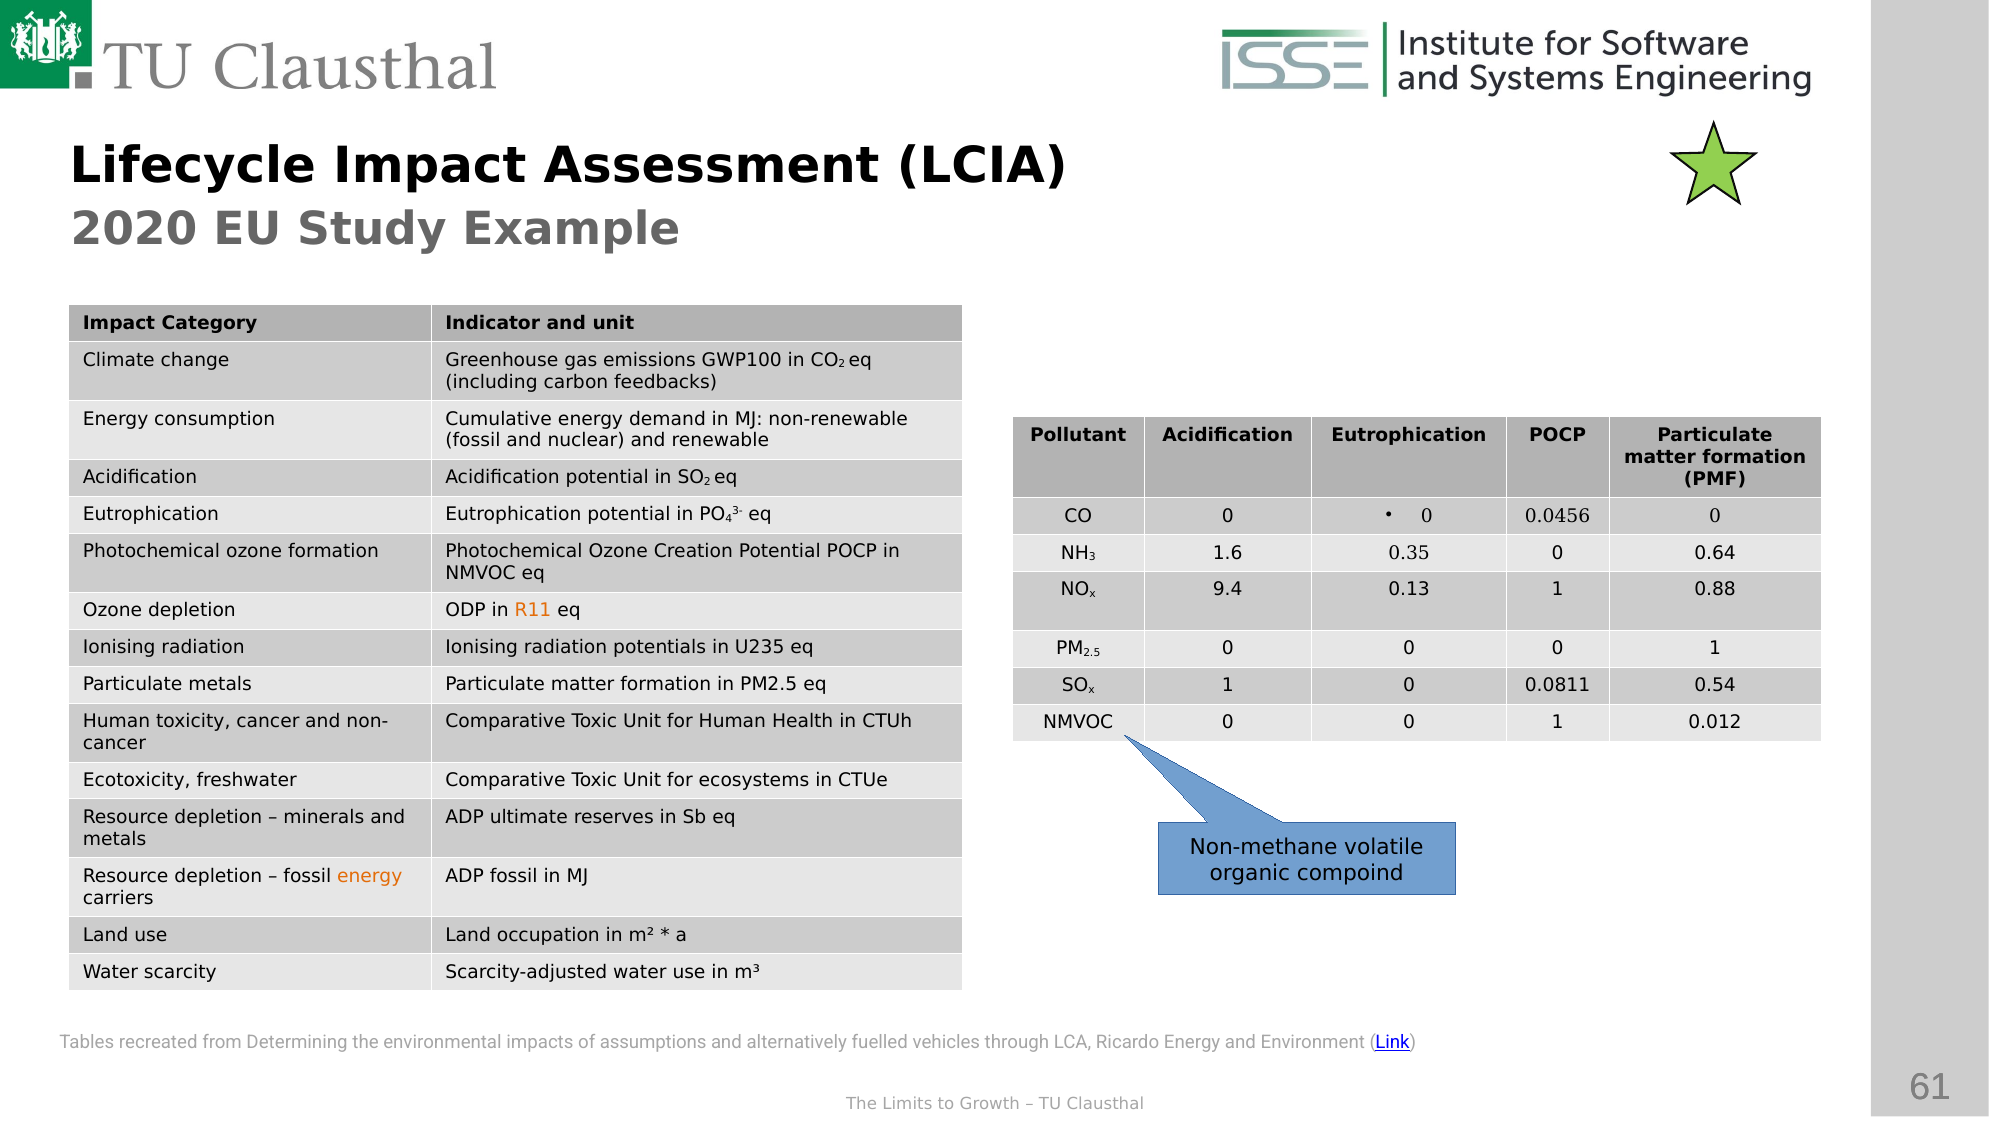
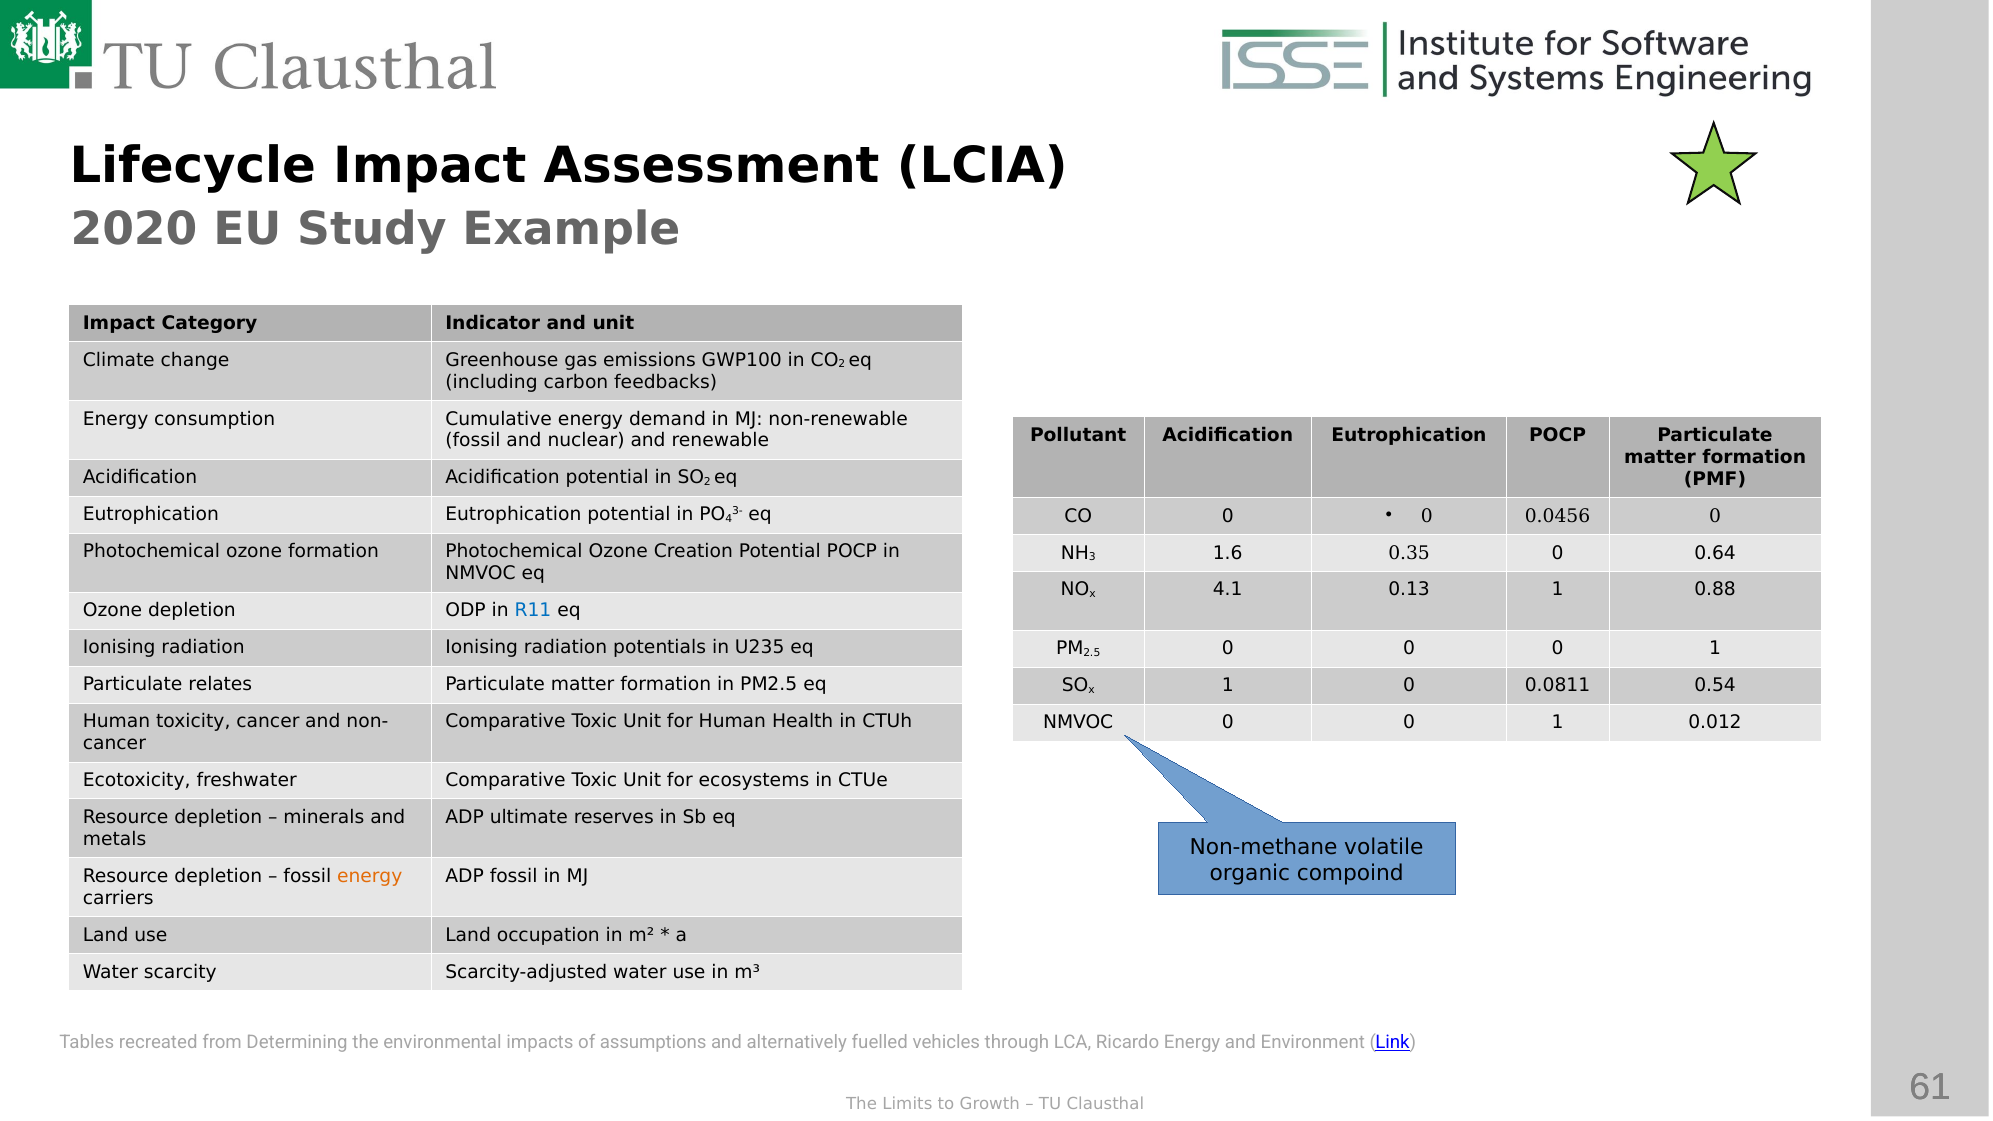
9.4: 9.4 -> 4.1
R11 colour: orange -> blue
Particulate metals: metals -> relates
